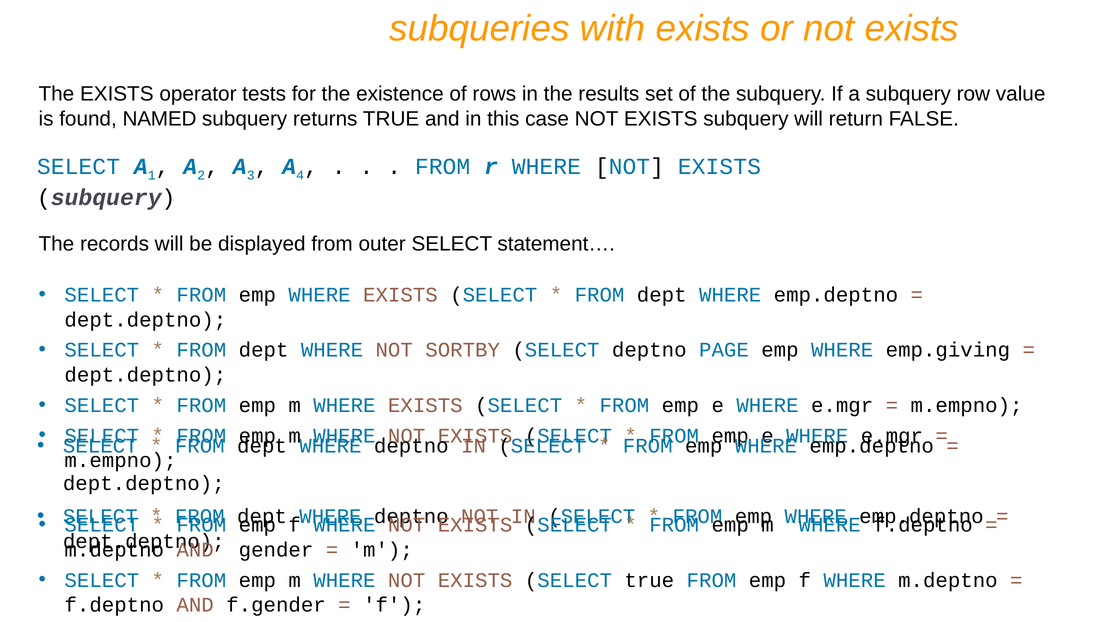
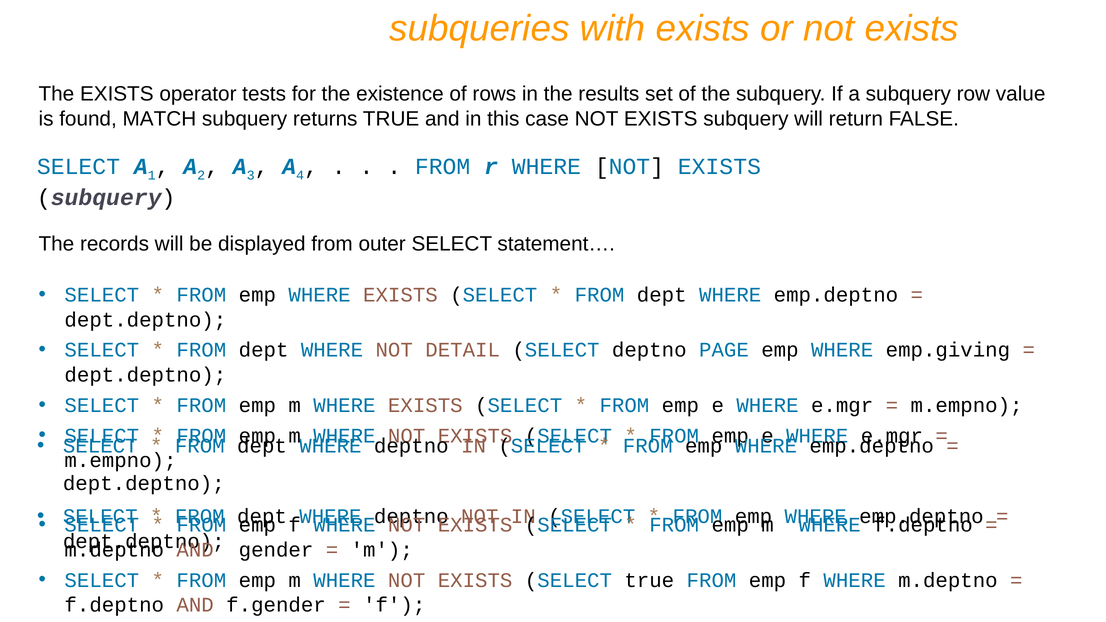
NAMED: NAMED -> MATCH
SORTBY: SORTBY -> DETAIL
